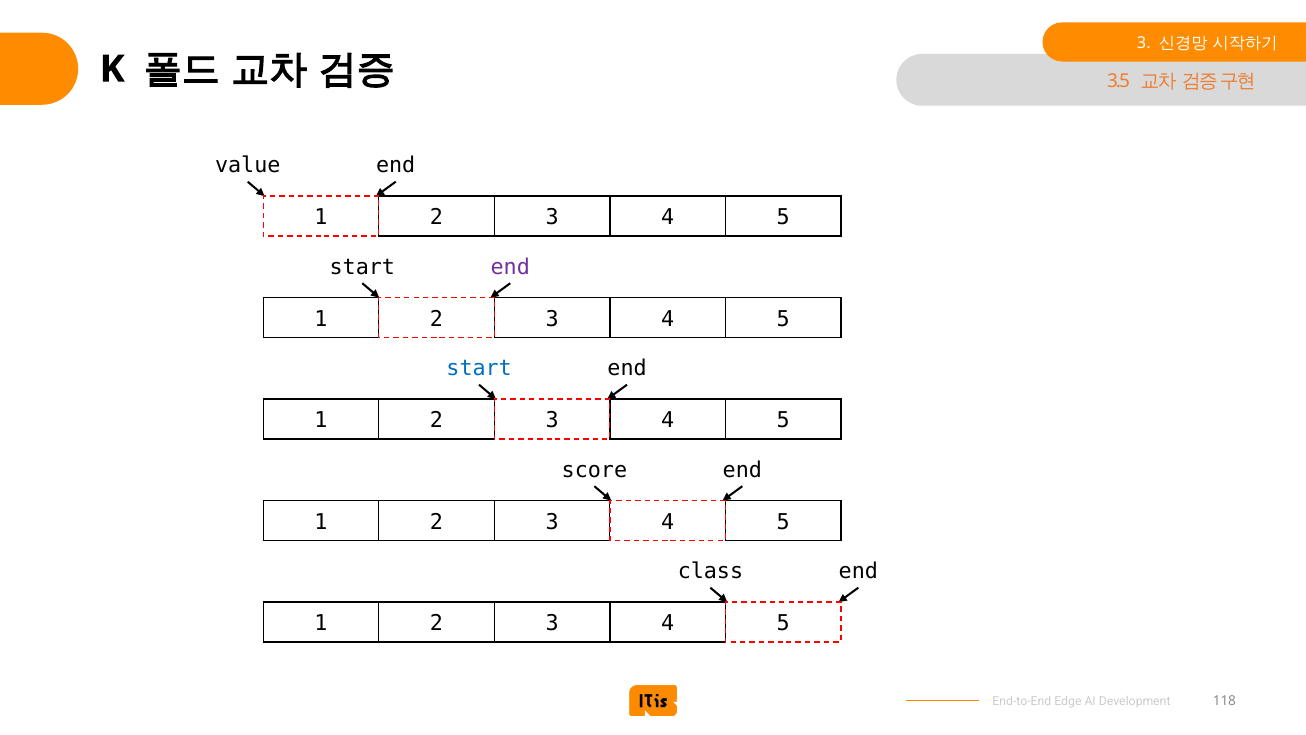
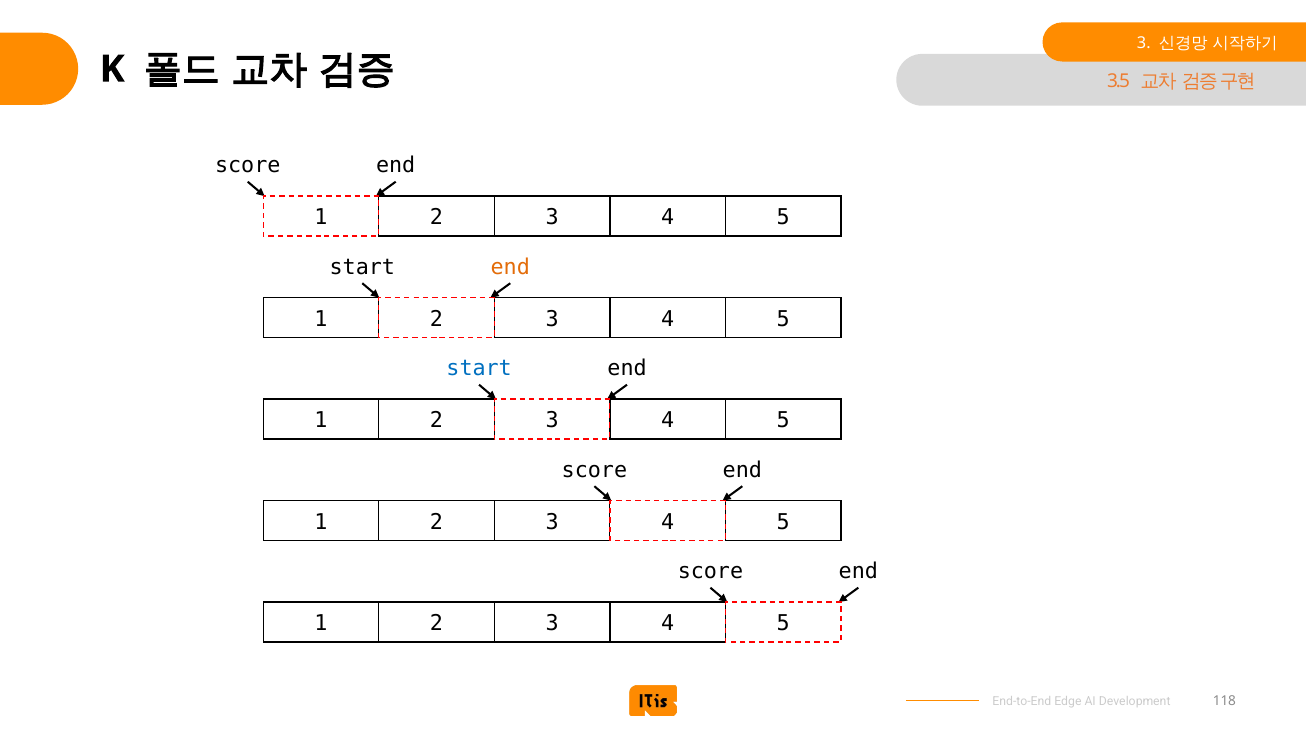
value at (248, 165): value -> score
end at (510, 267) colour: purple -> orange
class at (710, 571): class -> score
